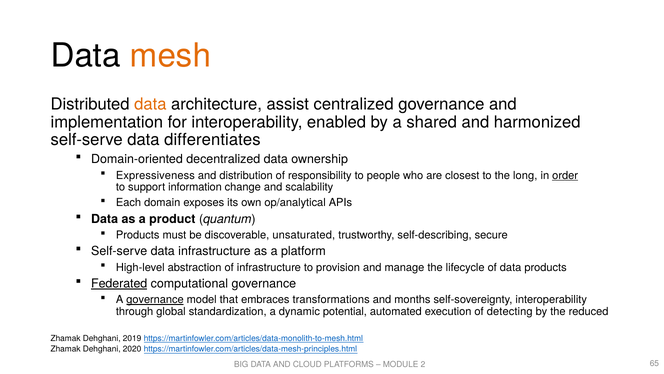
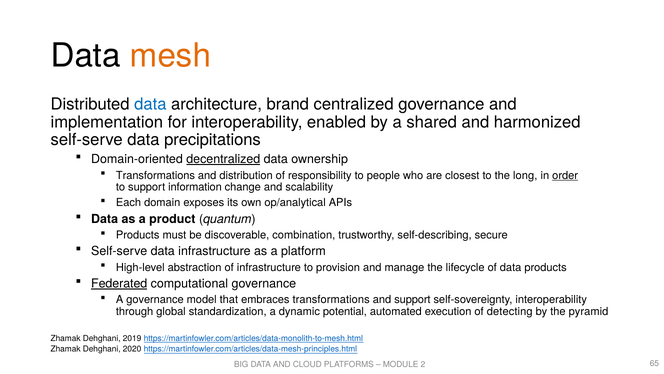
data at (150, 104) colour: orange -> blue
assist: assist -> brand
differentiates: differentiates -> precipitations
decentralized underline: none -> present
Expressiveness at (155, 175): Expressiveness -> Transformations
unsaturated: unsaturated -> combination
governance at (155, 299) underline: present -> none
and months: months -> support
reduced: reduced -> pyramid
